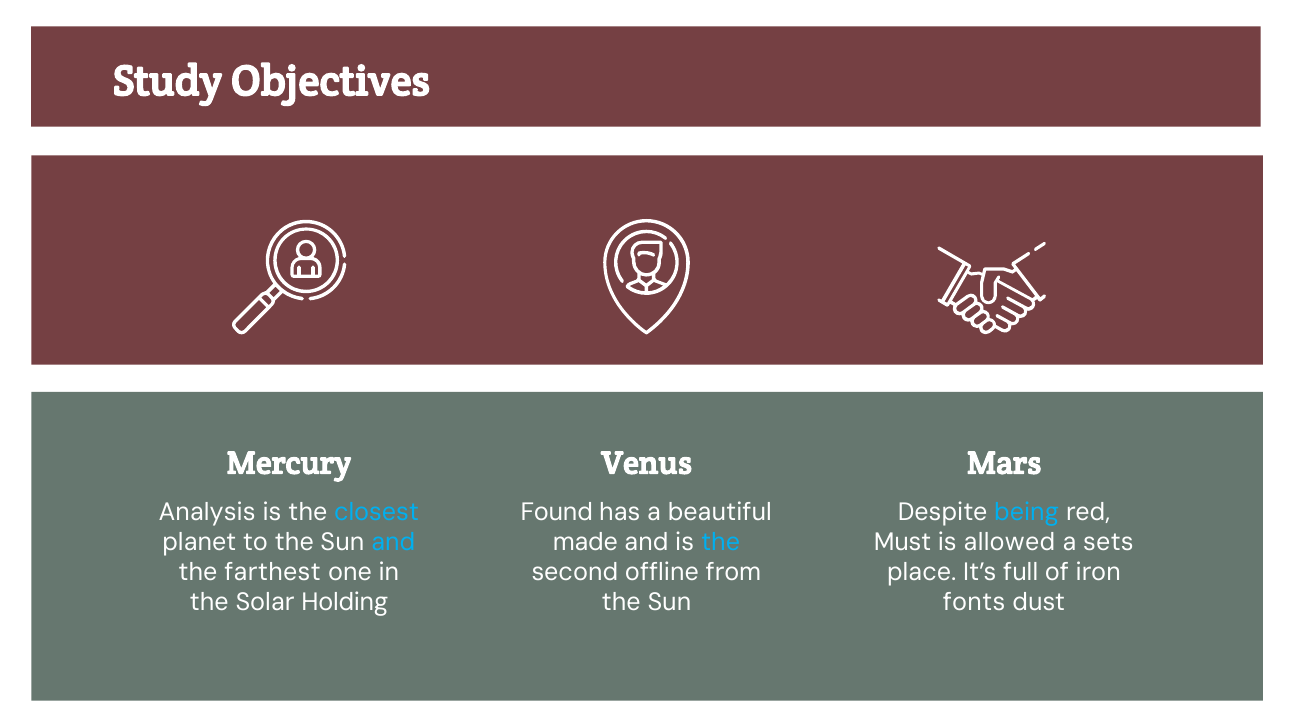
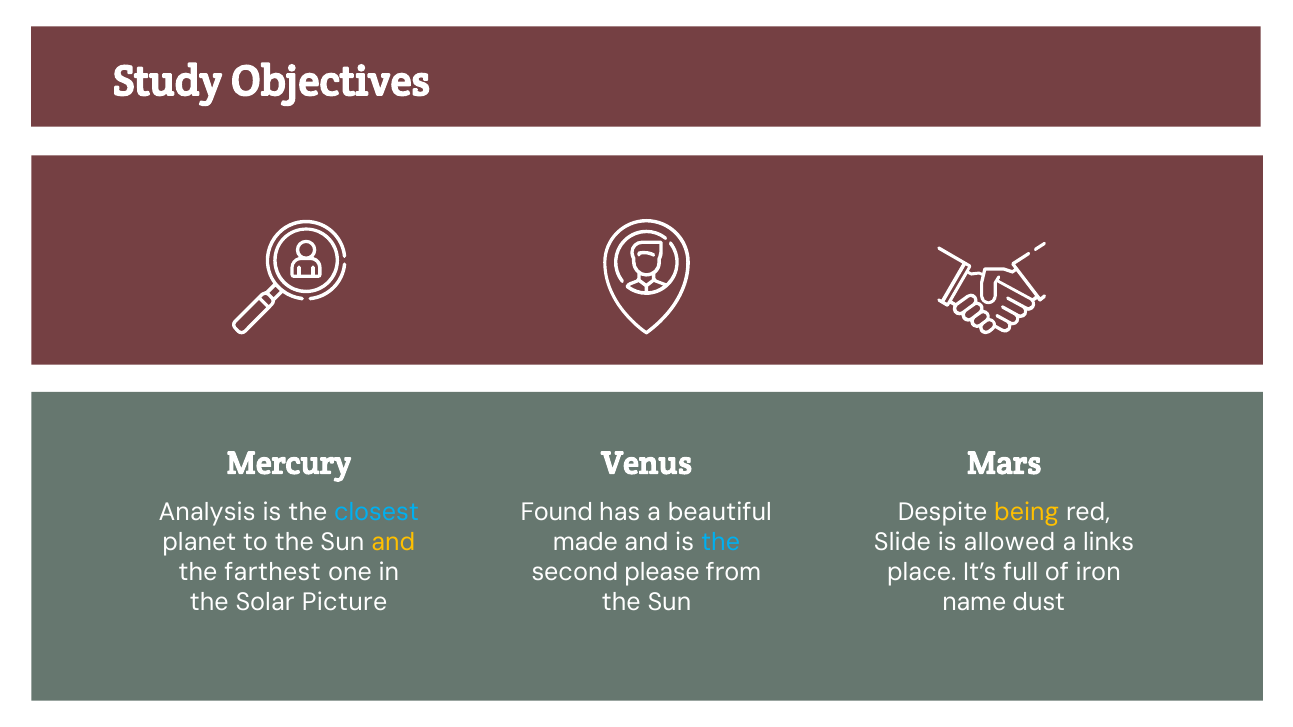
being colour: light blue -> yellow
and at (393, 543) colour: light blue -> yellow
Must: Must -> Slide
sets: sets -> links
offline: offline -> please
Holding: Holding -> Picture
fonts: fonts -> name
